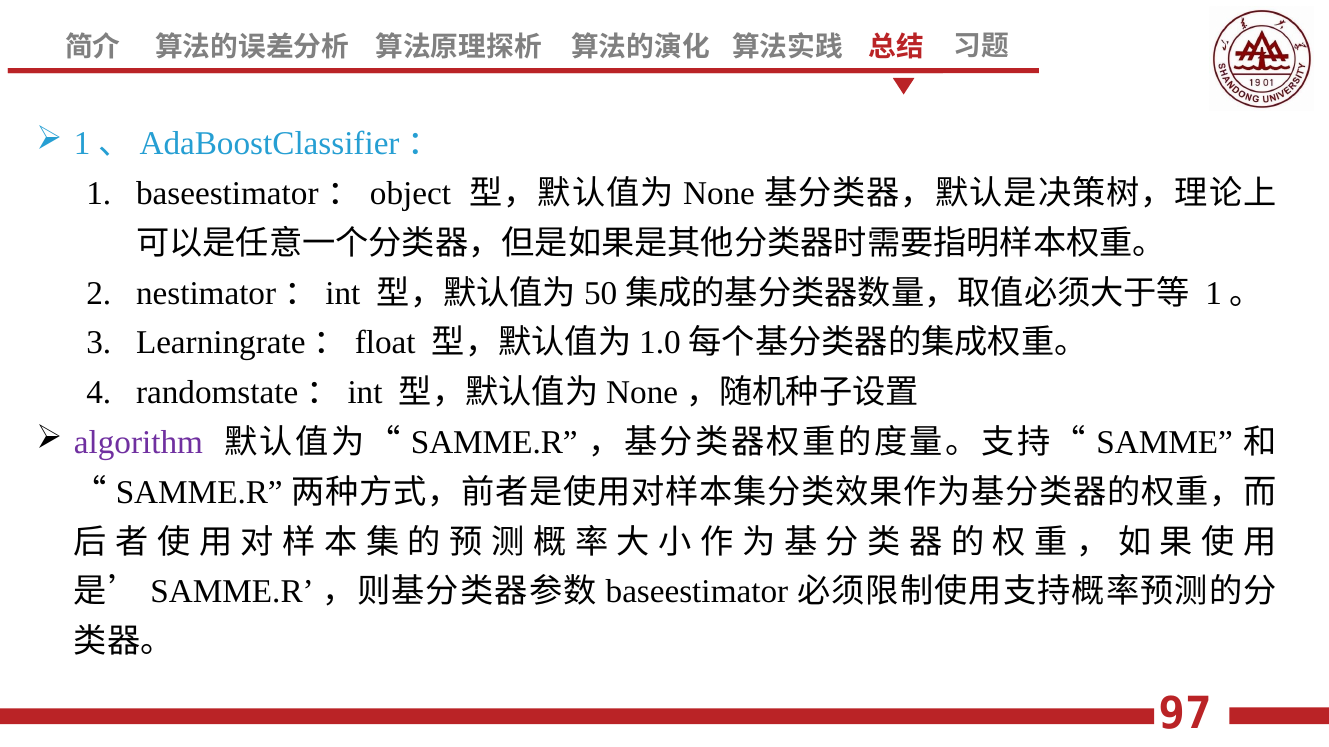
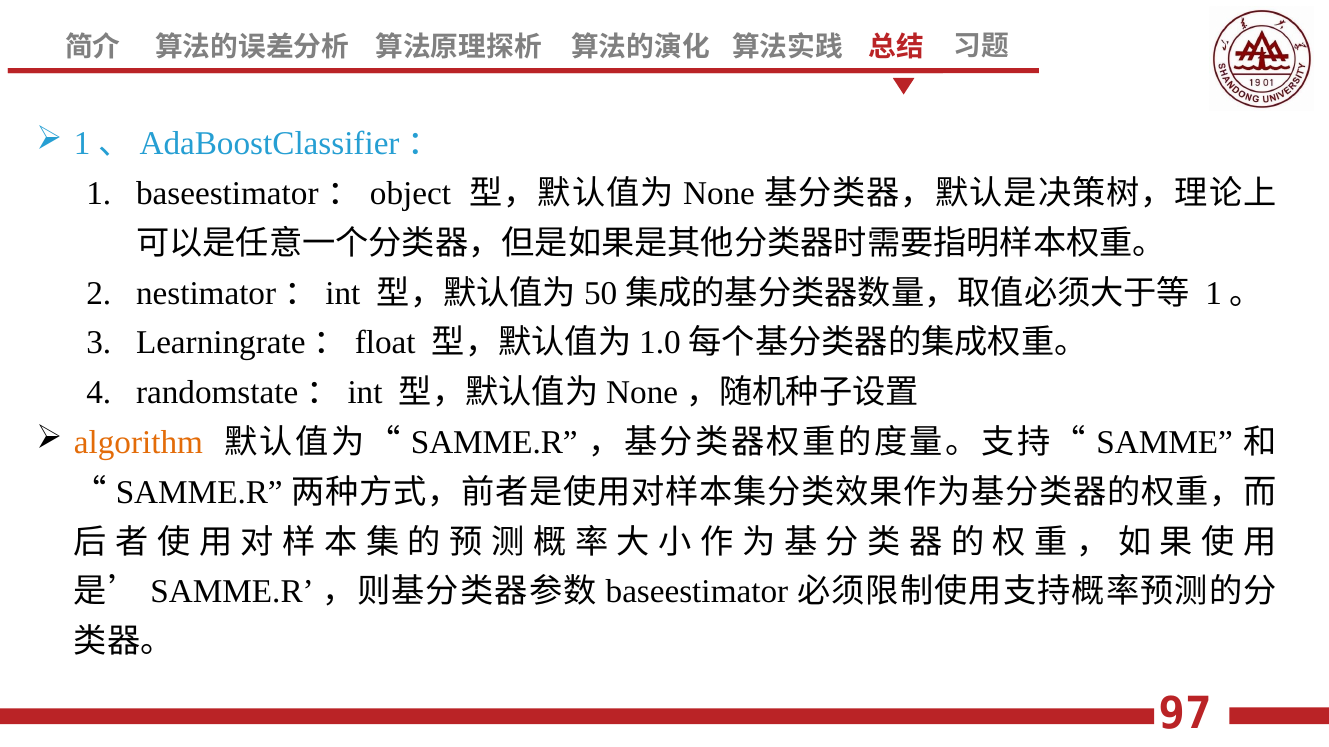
algorithm colour: purple -> orange
